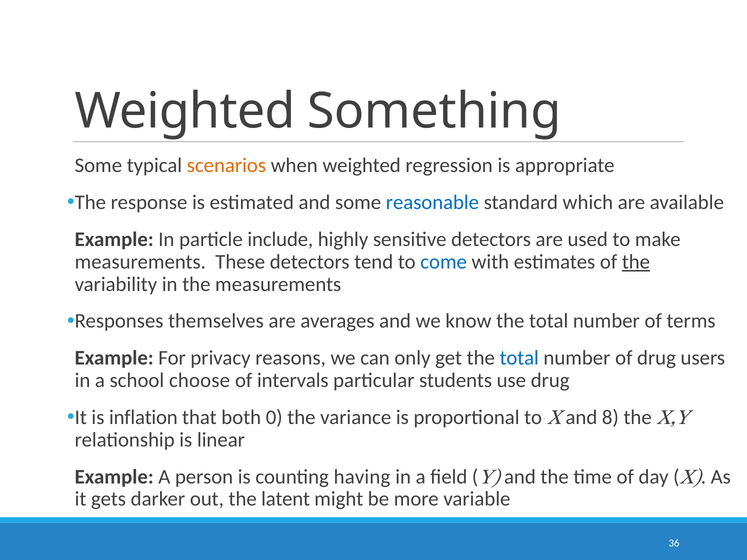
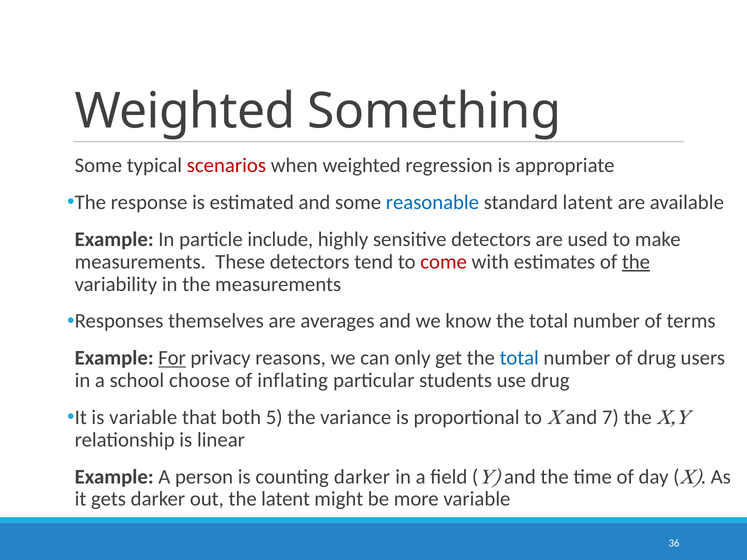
scenarios colour: orange -> red
standard which: which -> latent
come colour: blue -> red
For underline: none -> present
intervals: intervals -> inflating
is inflation: inflation -> variable
0: 0 -> 5
8: 8 -> 7
counting having: having -> darker
